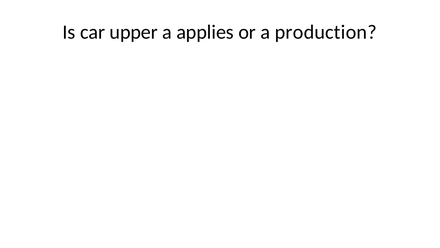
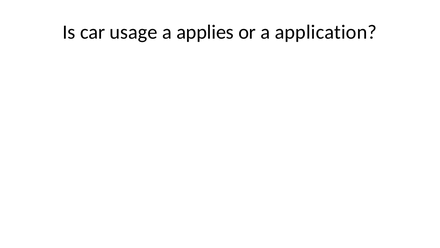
upper: upper -> usage
production: production -> application
